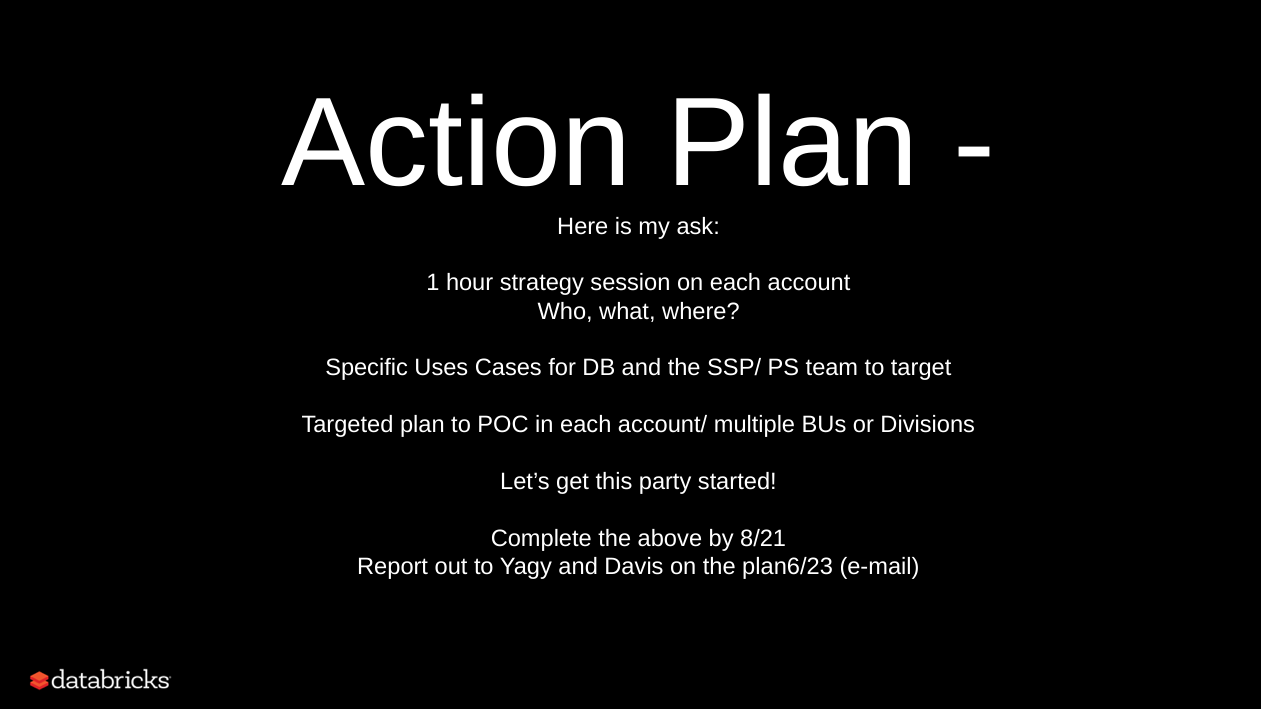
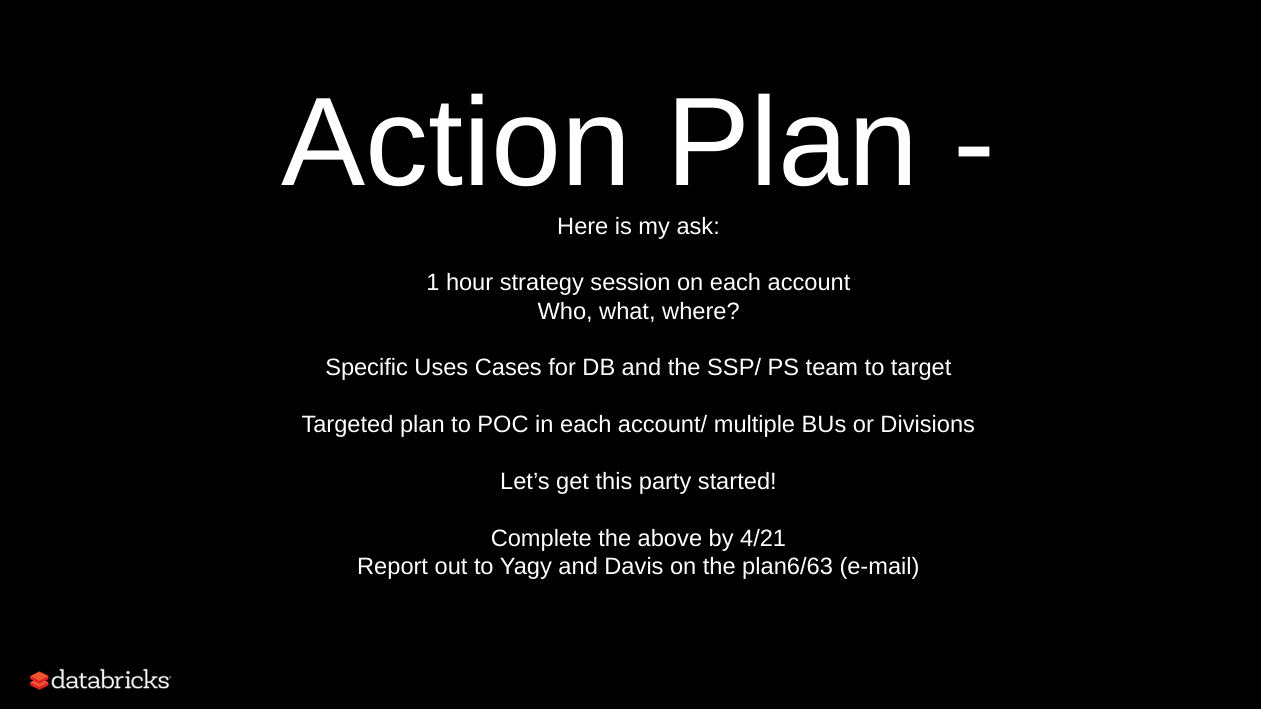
8/21: 8/21 -> 4/21
plan6/23: plan6/23 -> plan6/63
